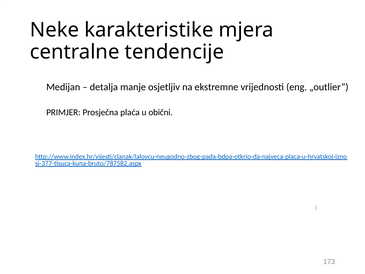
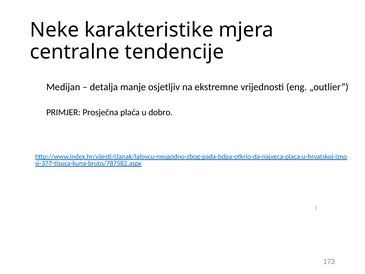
obični: obični -> dobro
